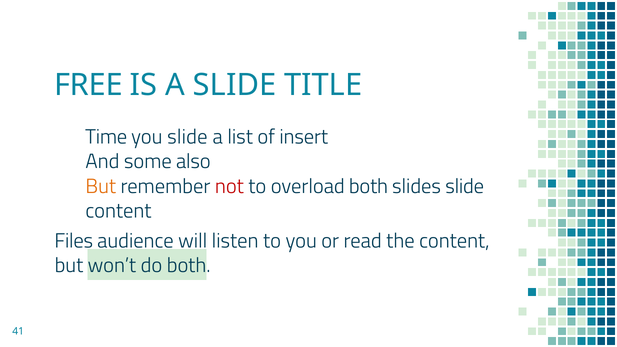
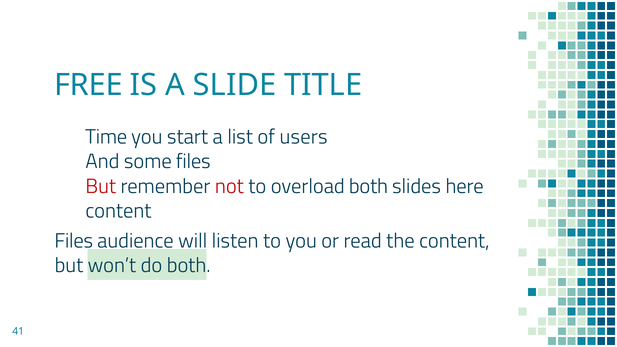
you slide: slide -> start
insert: insert -> users
some also: also -> files
But at (101, 186) colour: orange -> red
slides slide: slide -> here
